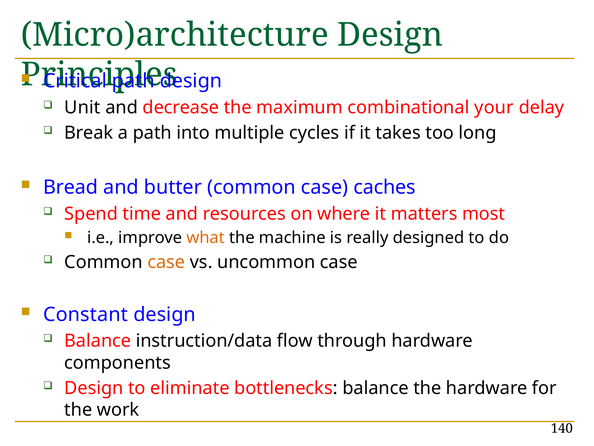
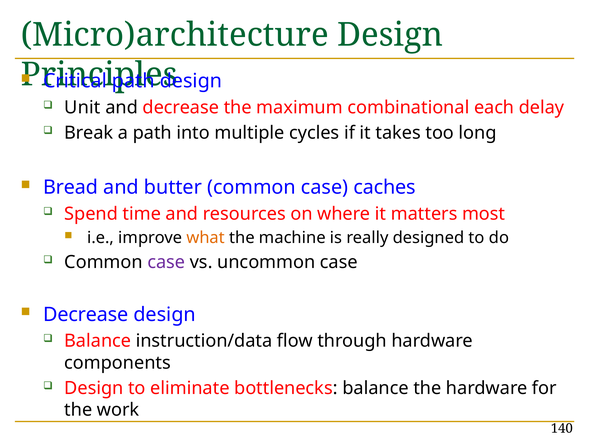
your: your -> each
case at (166, 262) colour: orange -> purple
Constant at (86, 314): Constant -> Decrease
